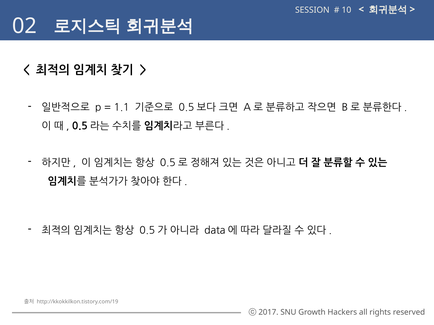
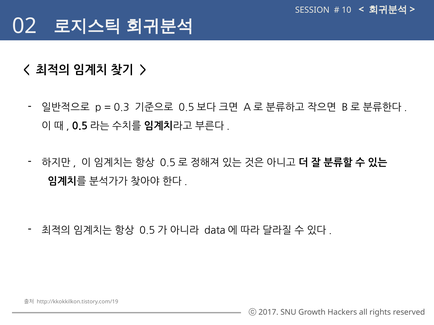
1.1: 1.1 -> 0.3
